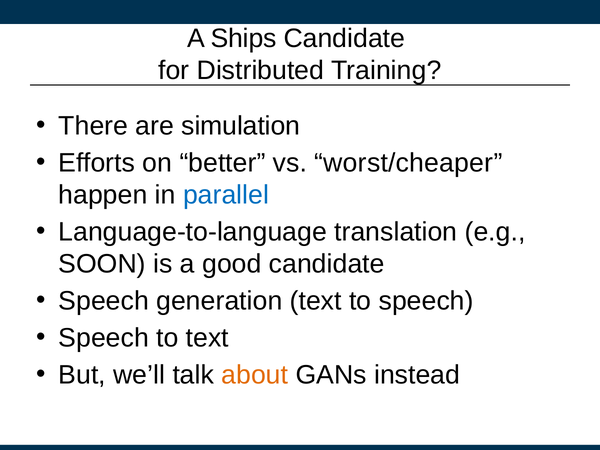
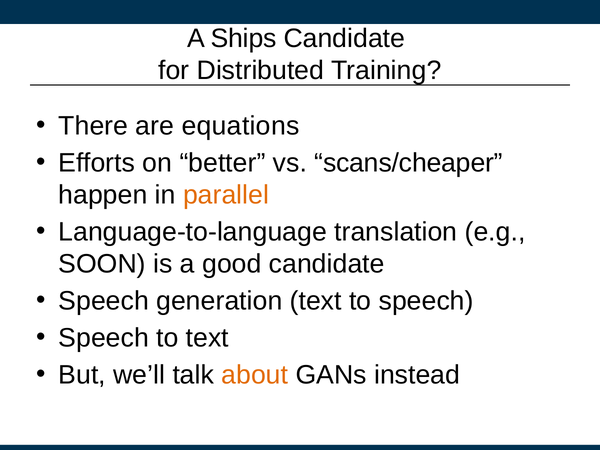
simulation: simulation -> equations
worst/cheaper: worst/cheaper -> scans/cheaper
parallel colour: blue -> orange
